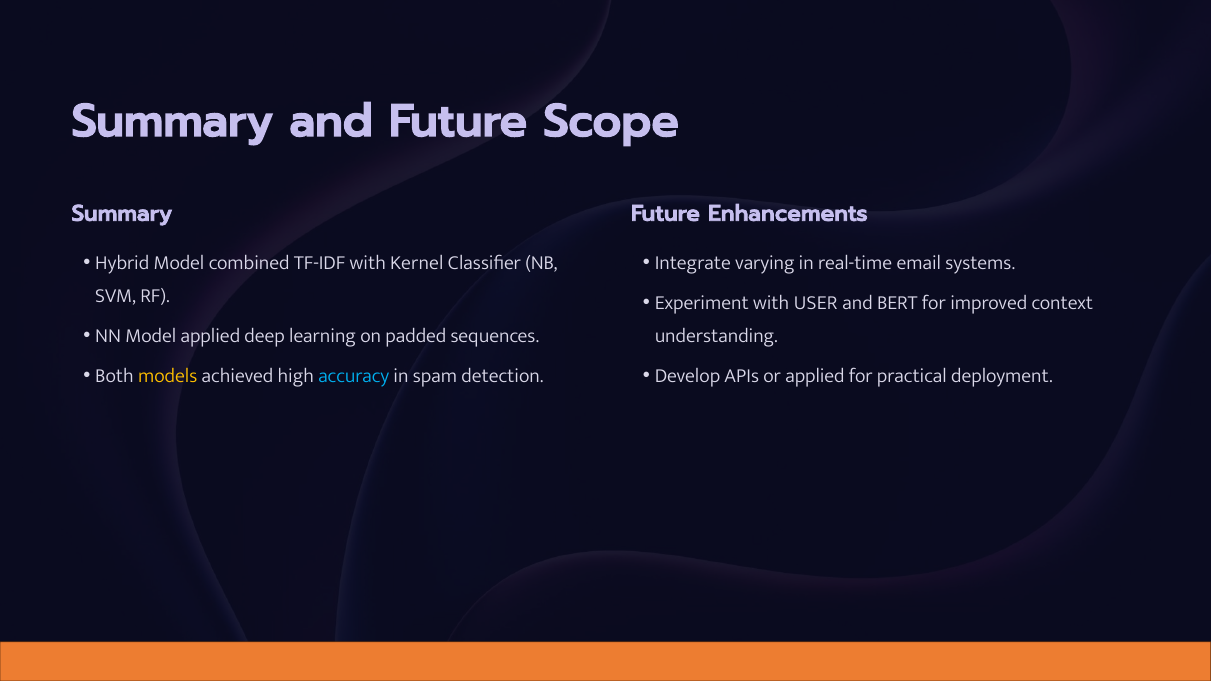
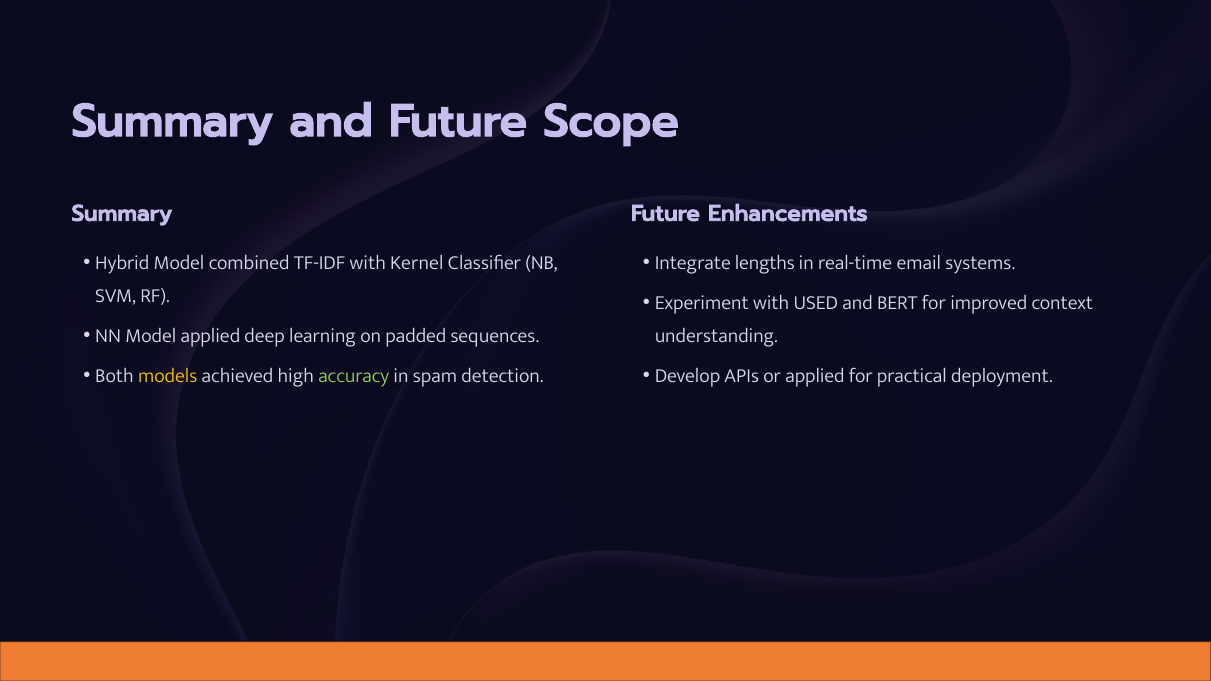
varying: varying -> lengths
USER: USER -> USED
accuracy colour: light blue -> light green
